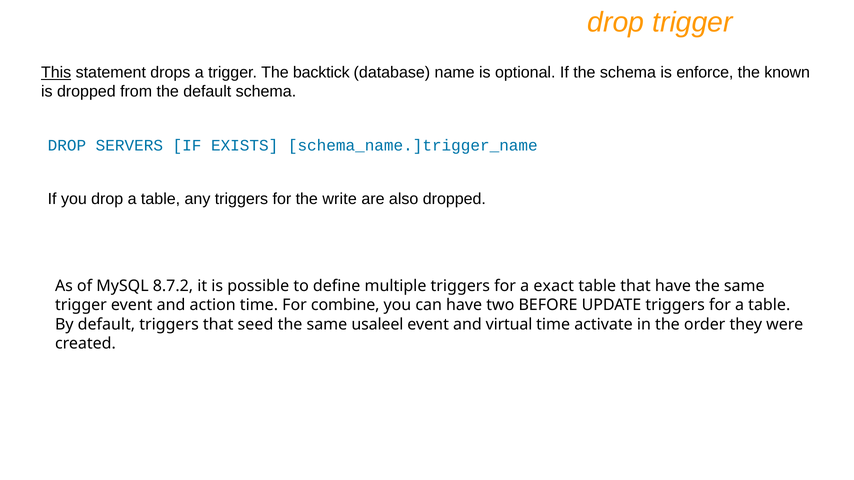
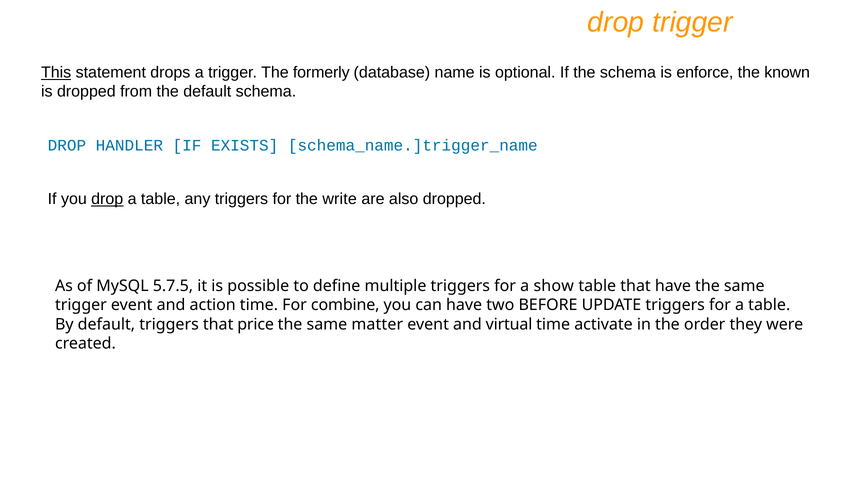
backtick: backtick -> formerly
SERVERS: SERVERS -> HANDLER
drop at (107, 199) underline: none -> present
8.7.2: 8.7.2 -> 5.7.5
exact: exact -> show
seed: seed -> price
usaleel: usaleel -> matter
